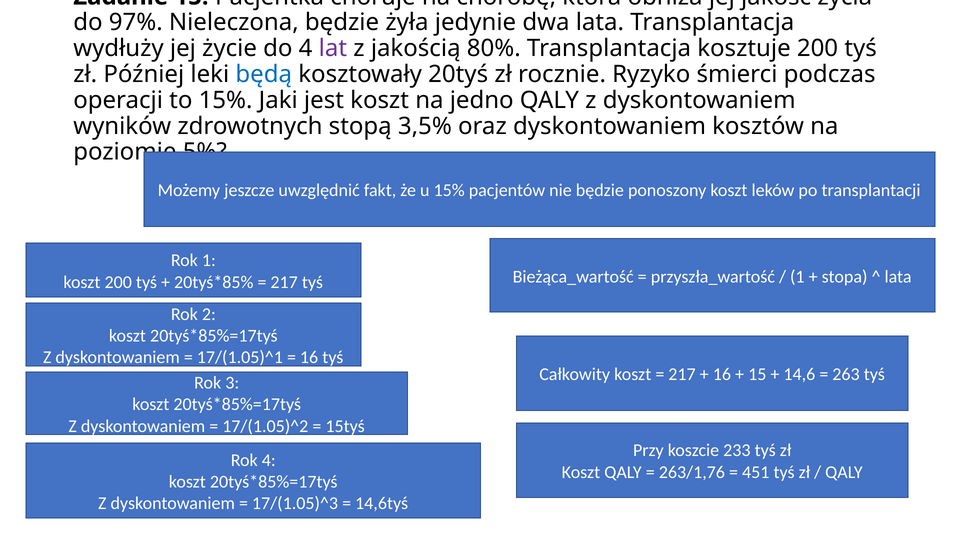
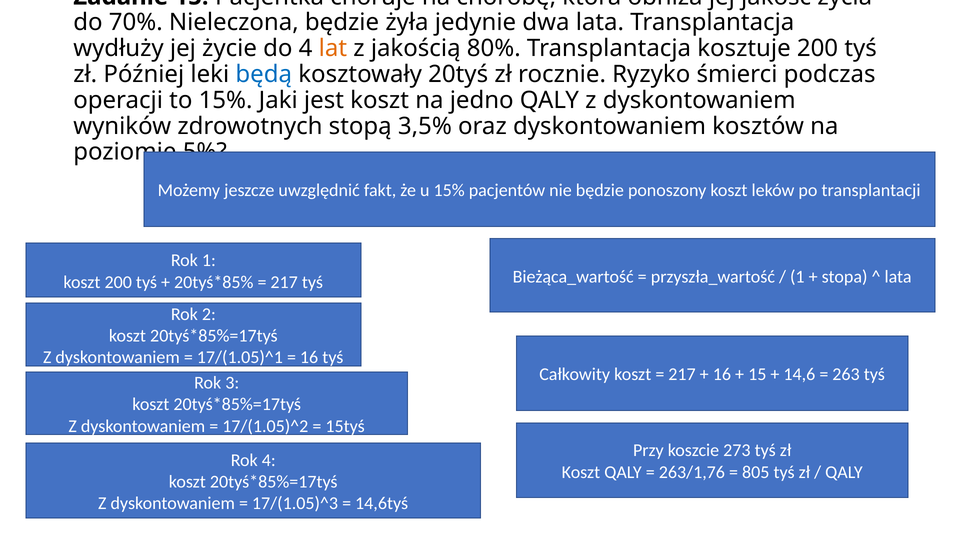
97%: 97% -> 70%
lat colour: purple -> orange
233: 233 -> 273
451: 451 -> 805
